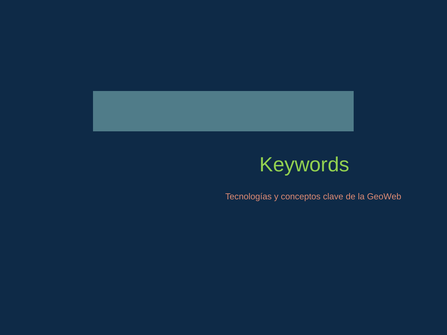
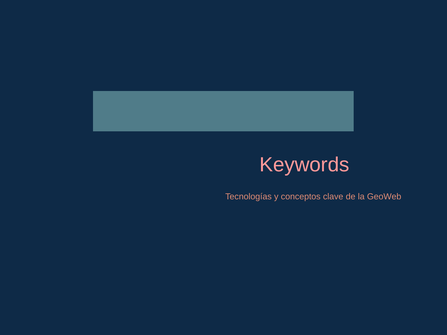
Keywords colour: light green -> pink
